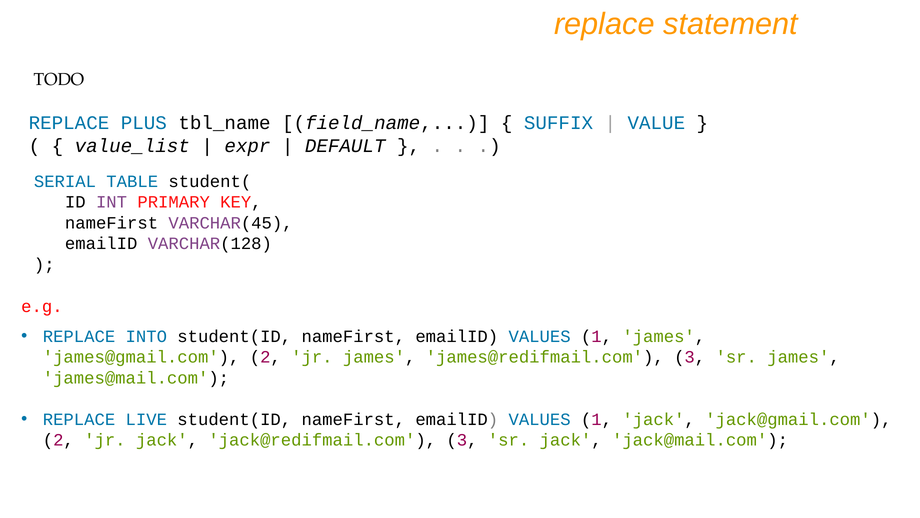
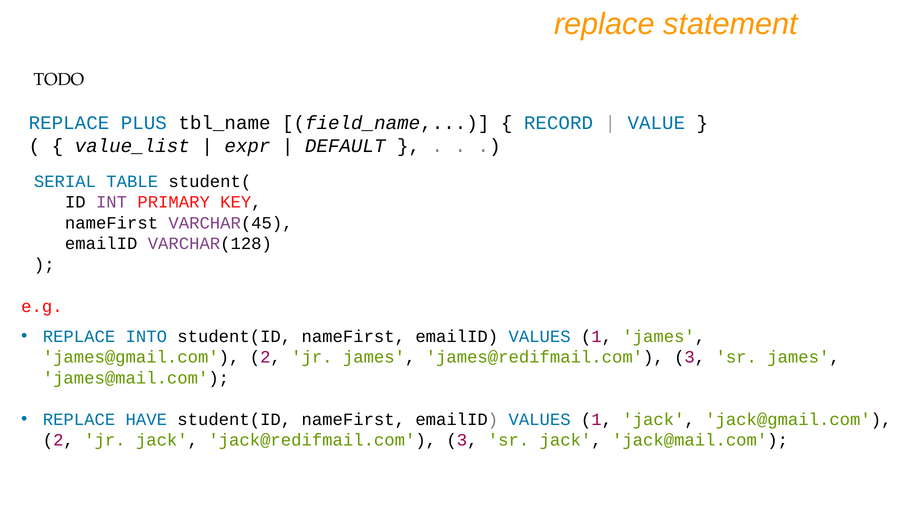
SUFFIX: SUFFIX -> RECORD
LIVE: LIVE -> HAVE
